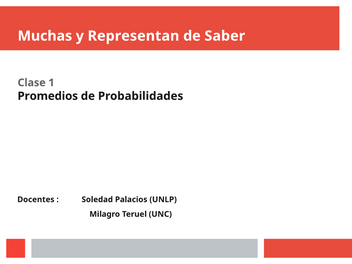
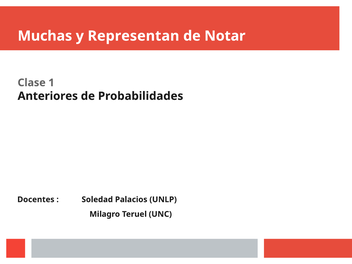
Saber: Saber -> Notar
Promedios: Promedios -> Anteriores
